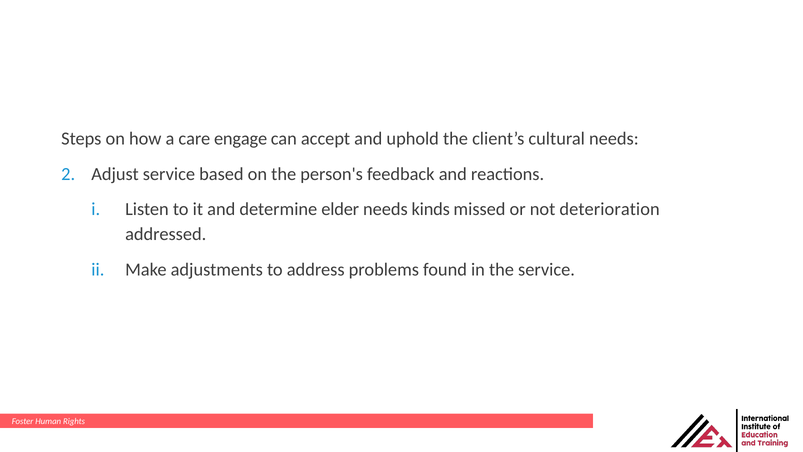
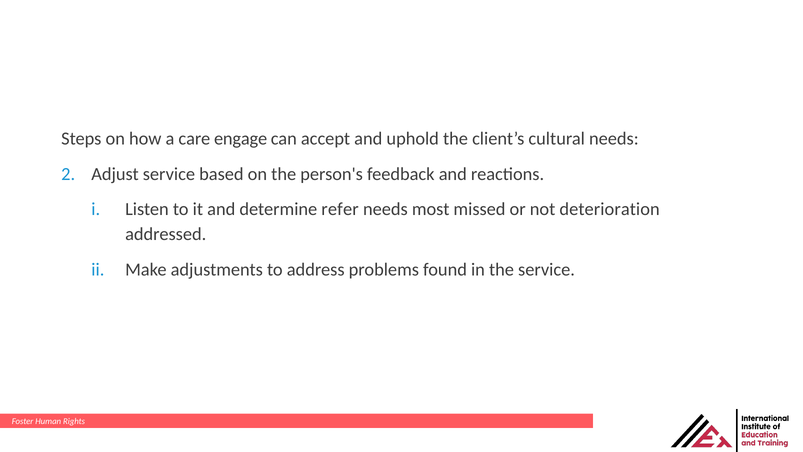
elder: elder -> refer
kinds: kinds -> most
